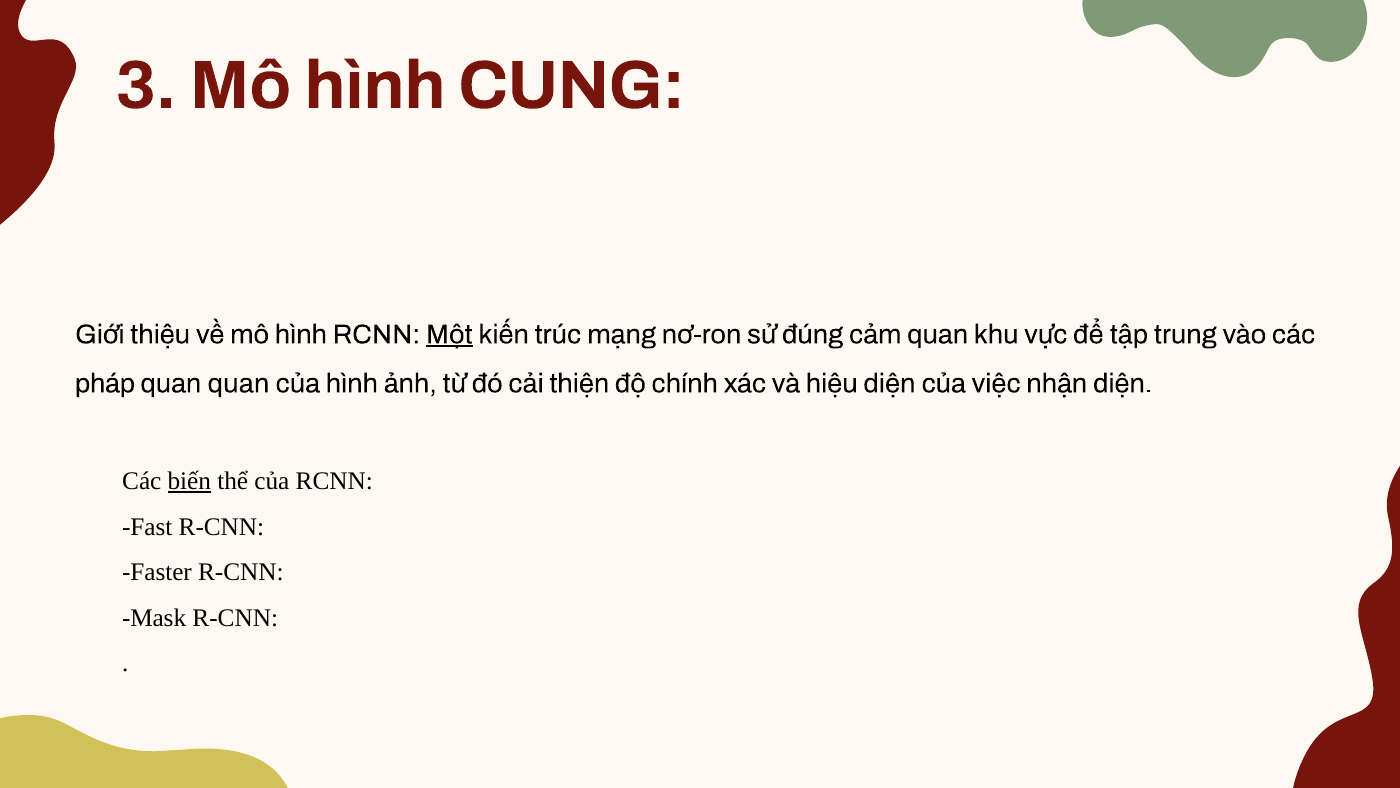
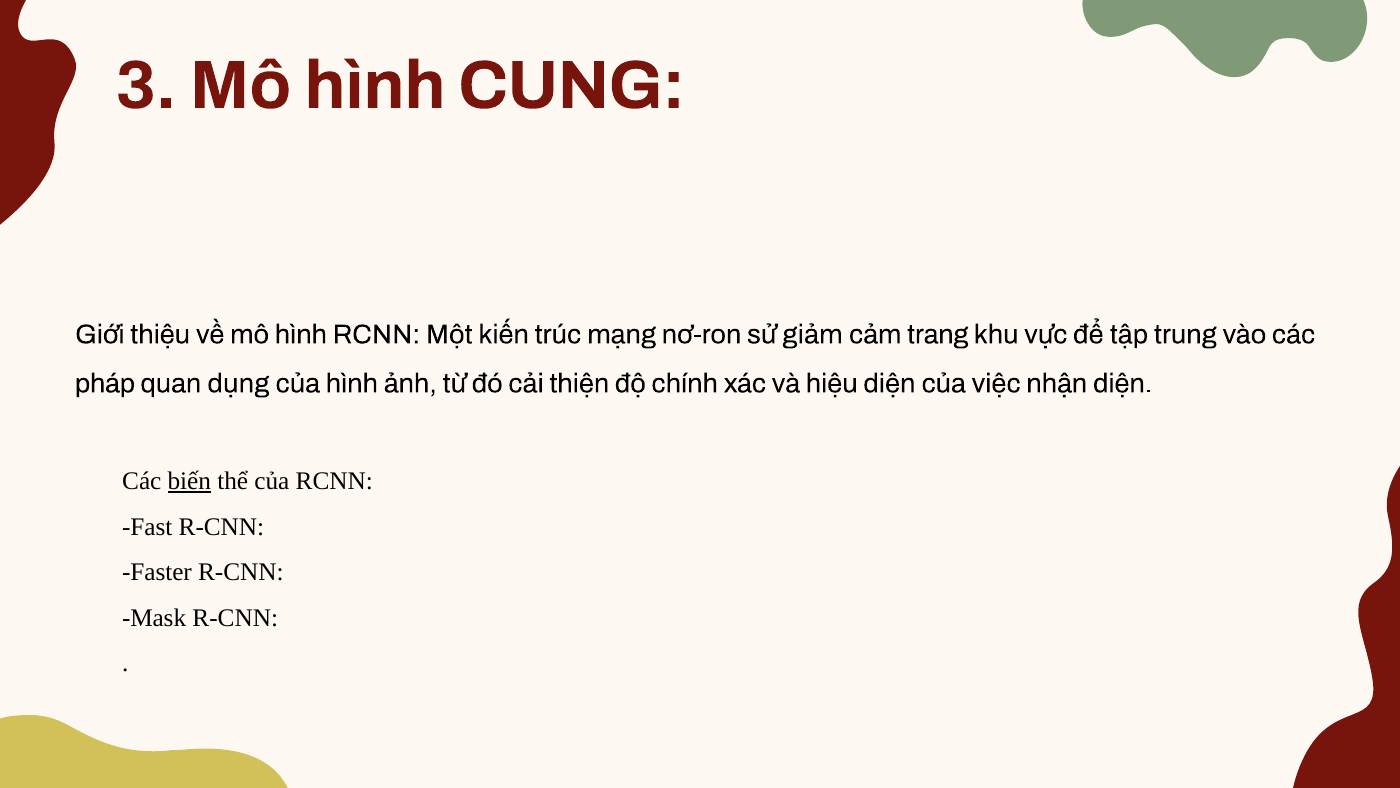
Một underline: present -> none
đúng: đúng -> giảm
cảm quan: quan -> trang
quan quan: quan -> dụng
